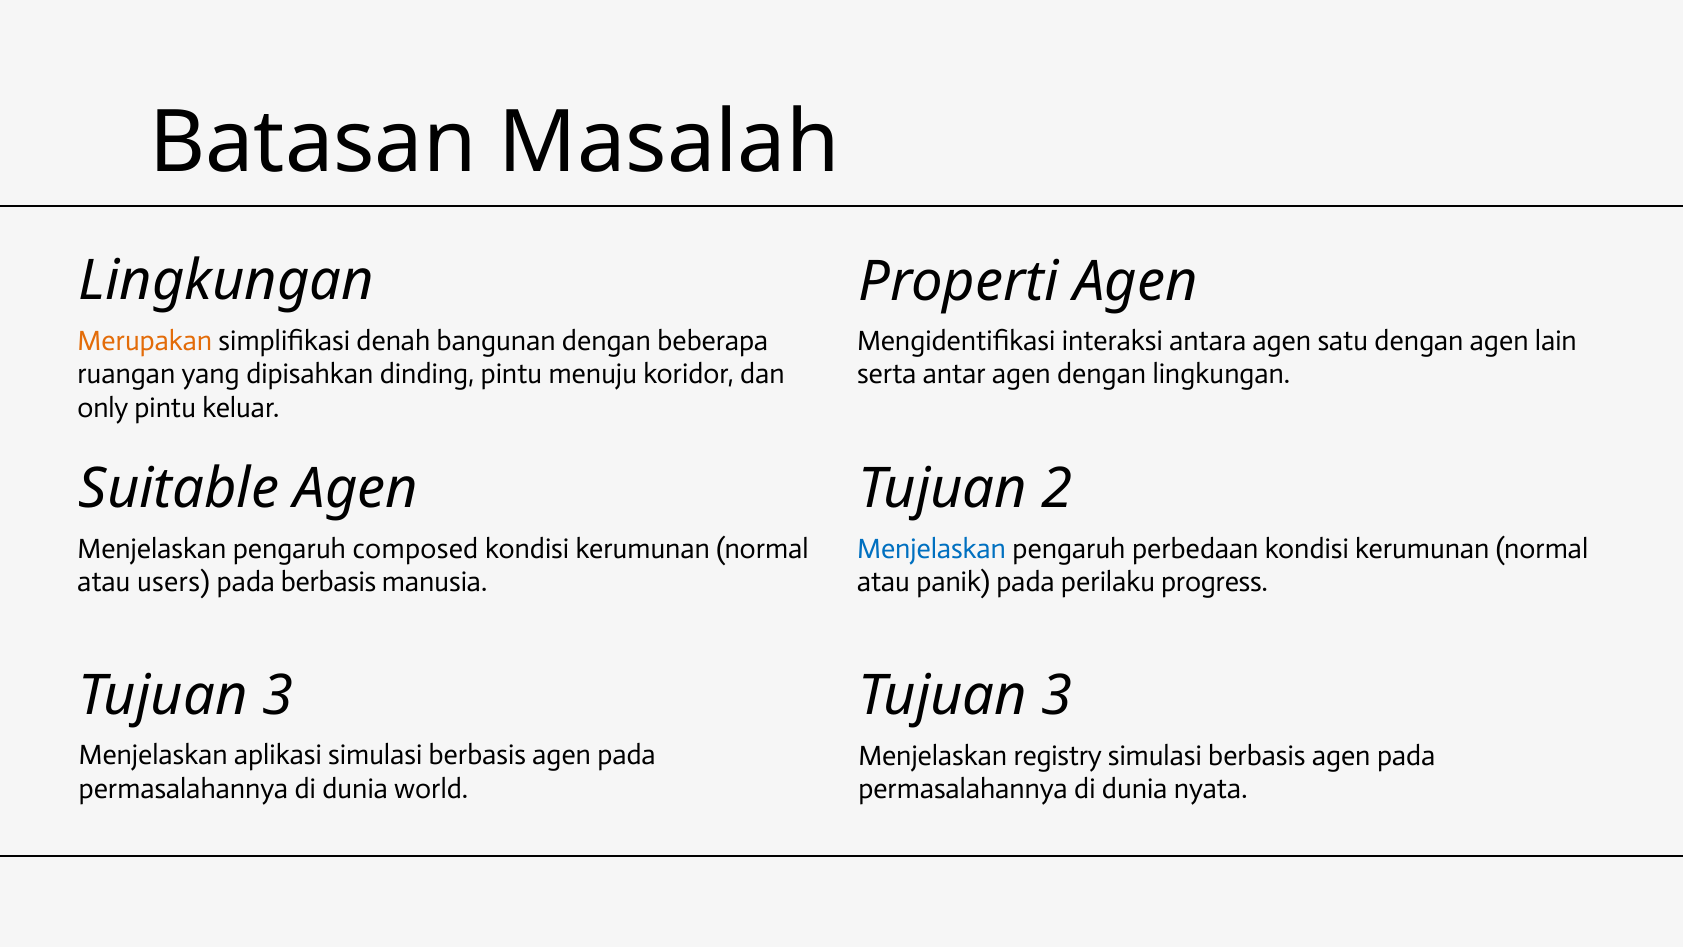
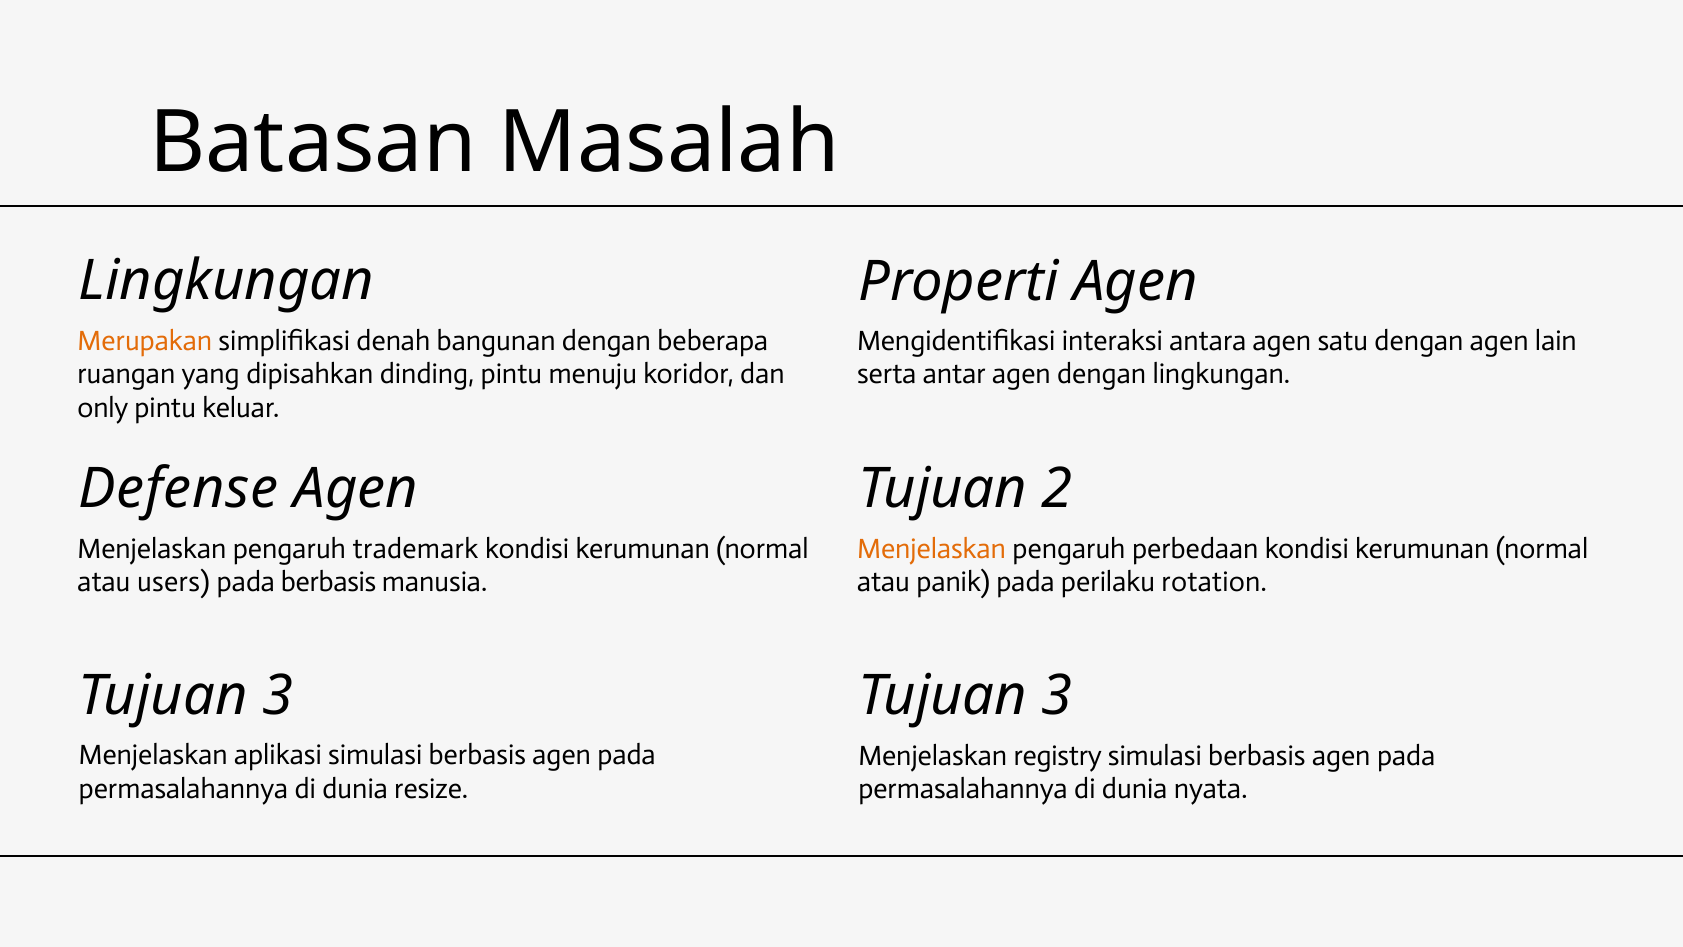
Suitable: Suitable -> Defense
composed: composed -> trademark
Menjelaskan at (932, 549) colour: blue -> orange
progress: progress -> rotation
world: world -> resize
